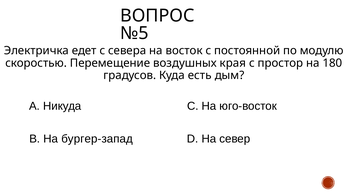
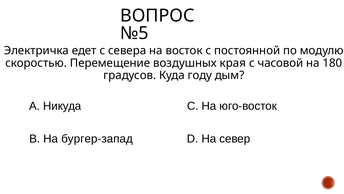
простор: простор -> часовой
есть: есть -> году
